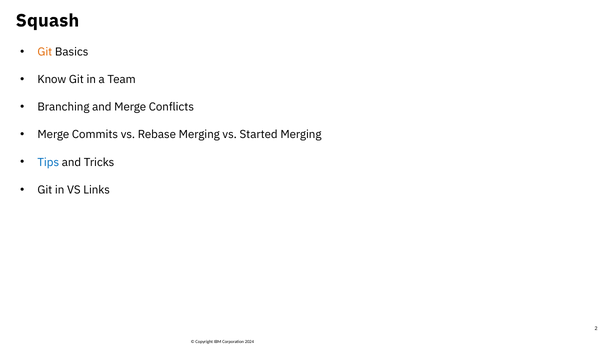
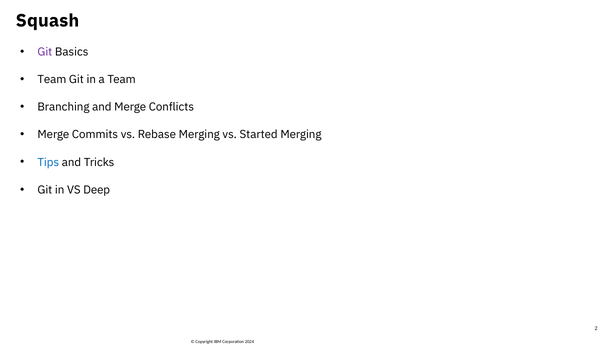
Git at (45, 52) colour: orange -> purple
Know at (52, 79): Know -> Team
Links: Links -> Deep
